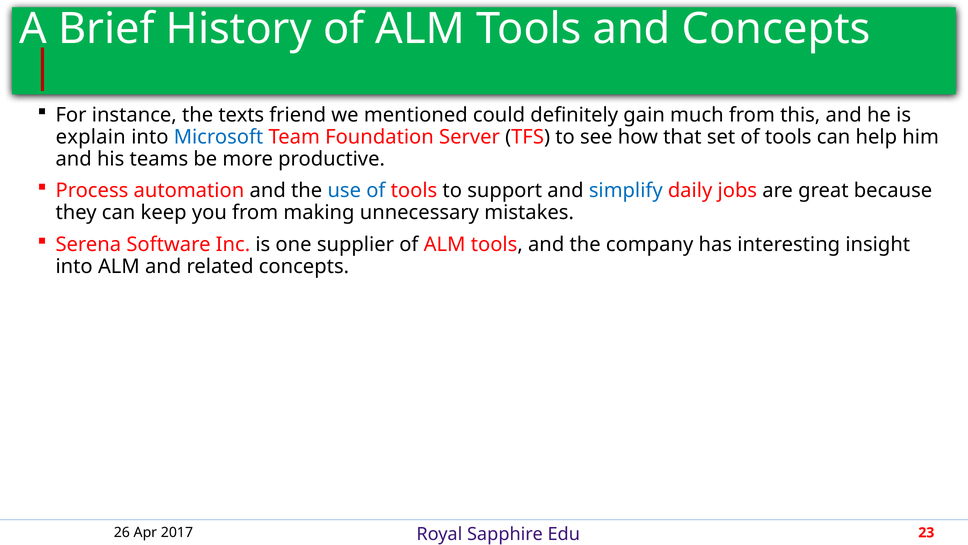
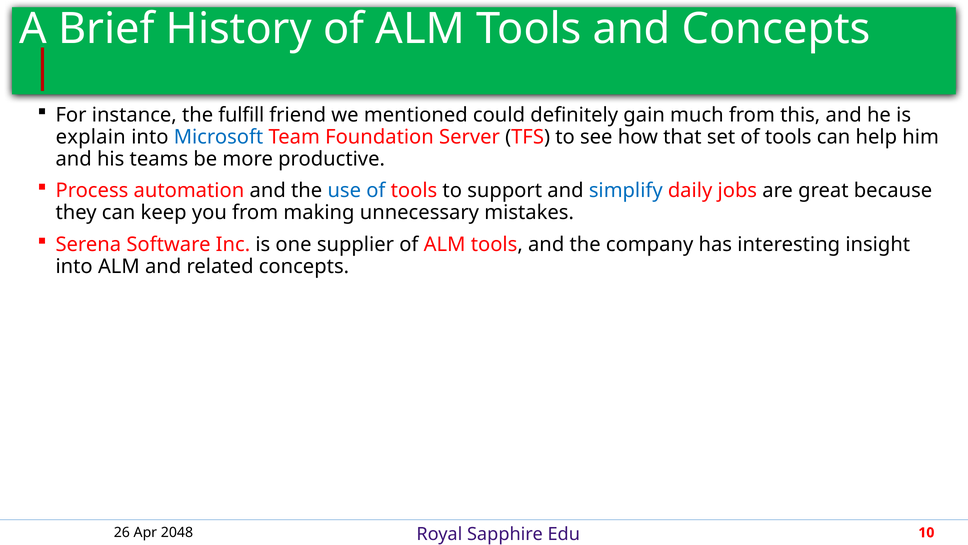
texts: texts -> fulfill
2017: 2017 -> 2048
23: 23 -> 10
